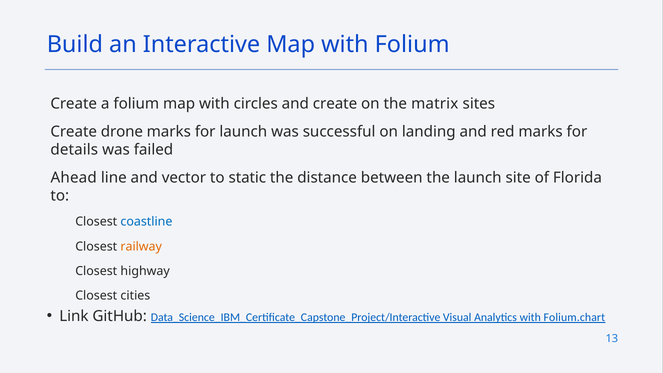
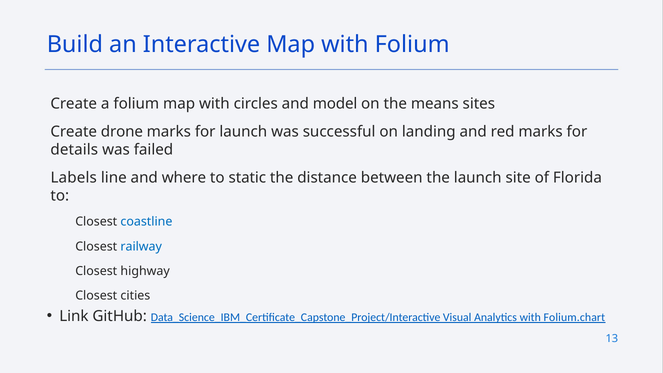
and create: create -> model
matrix: matrix -> means
Ahead: Ahead -> Labels
vector: vector -> where
railway colour: orange -> blue
